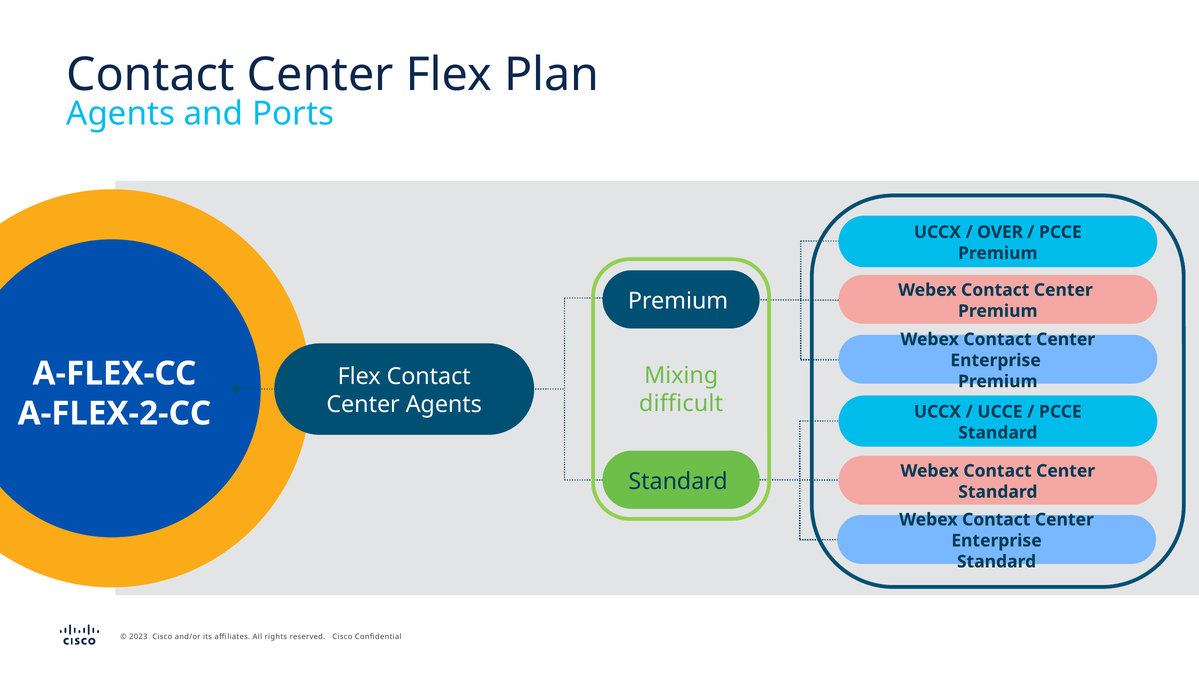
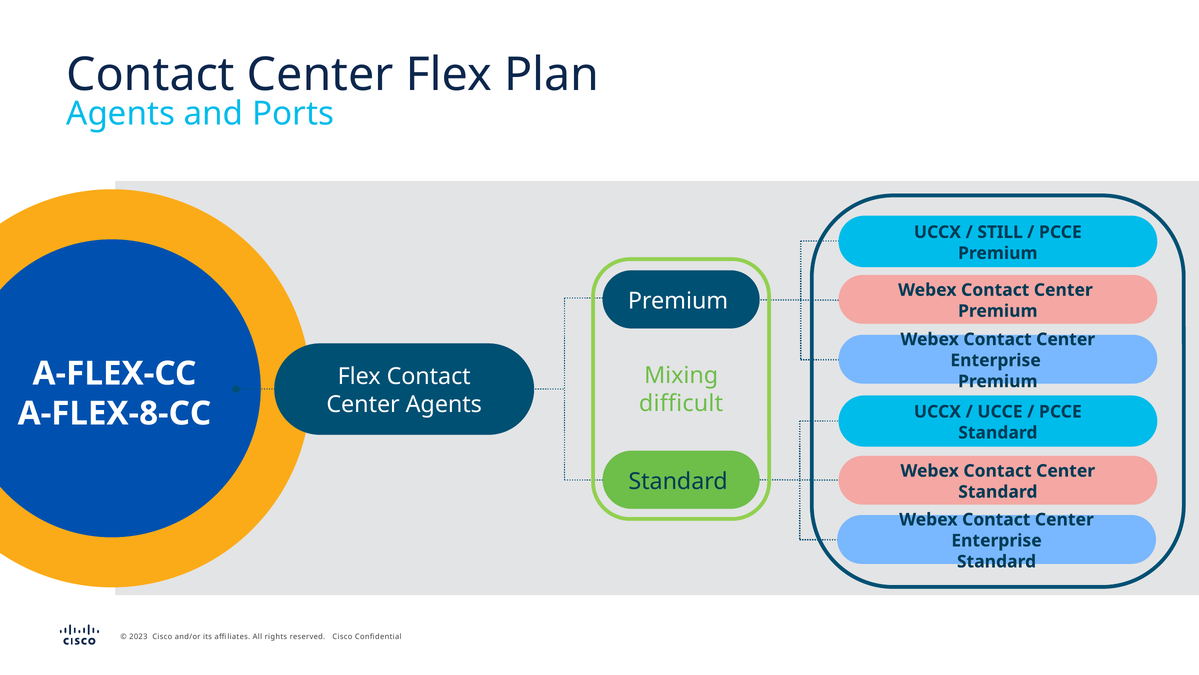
OVER: OVER -> STILL
A-FLEX-2-CC: A-FLEX-2-CC -> A-FLEX-8-CC
